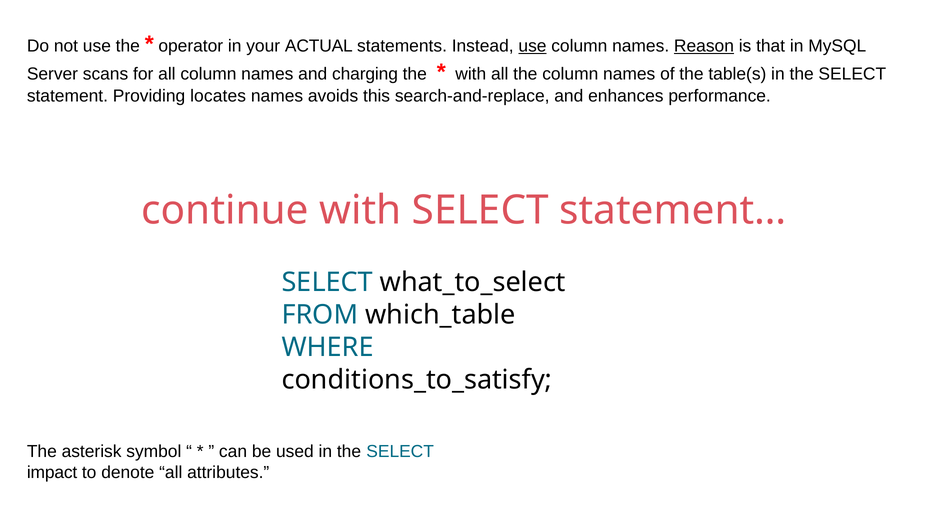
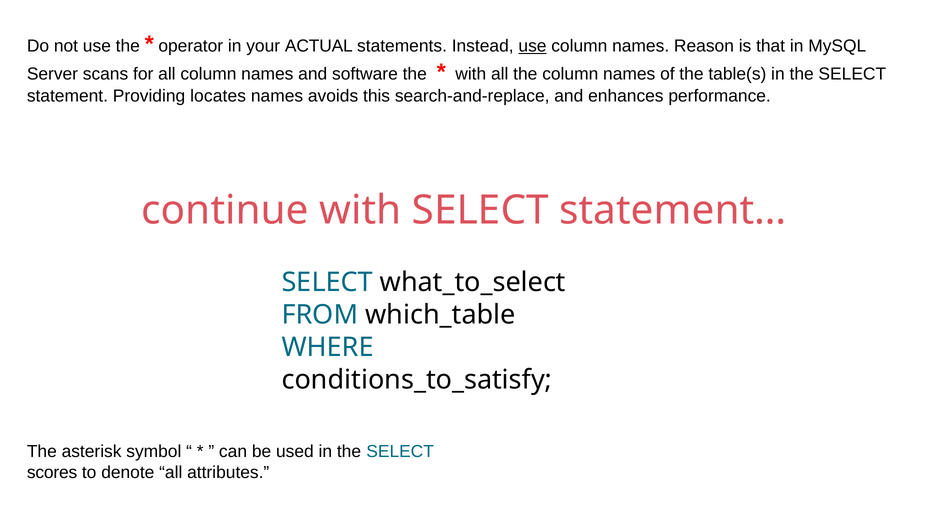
Reason underline: present -> none
charging: charging -> software
impact: impact -> scores
